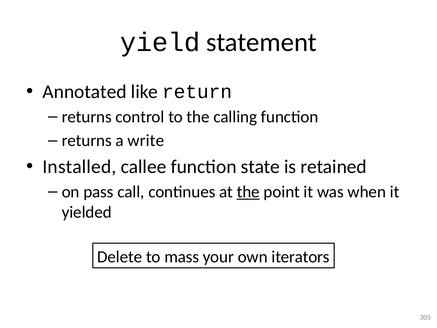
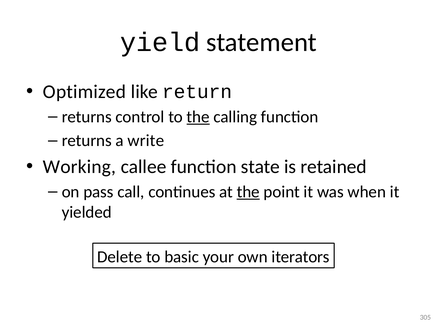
Annotated: Annotated -> Optimized
the at (198, 117) underline: none -> present
Installed: Installed -> Working
mass: mass -> basic
